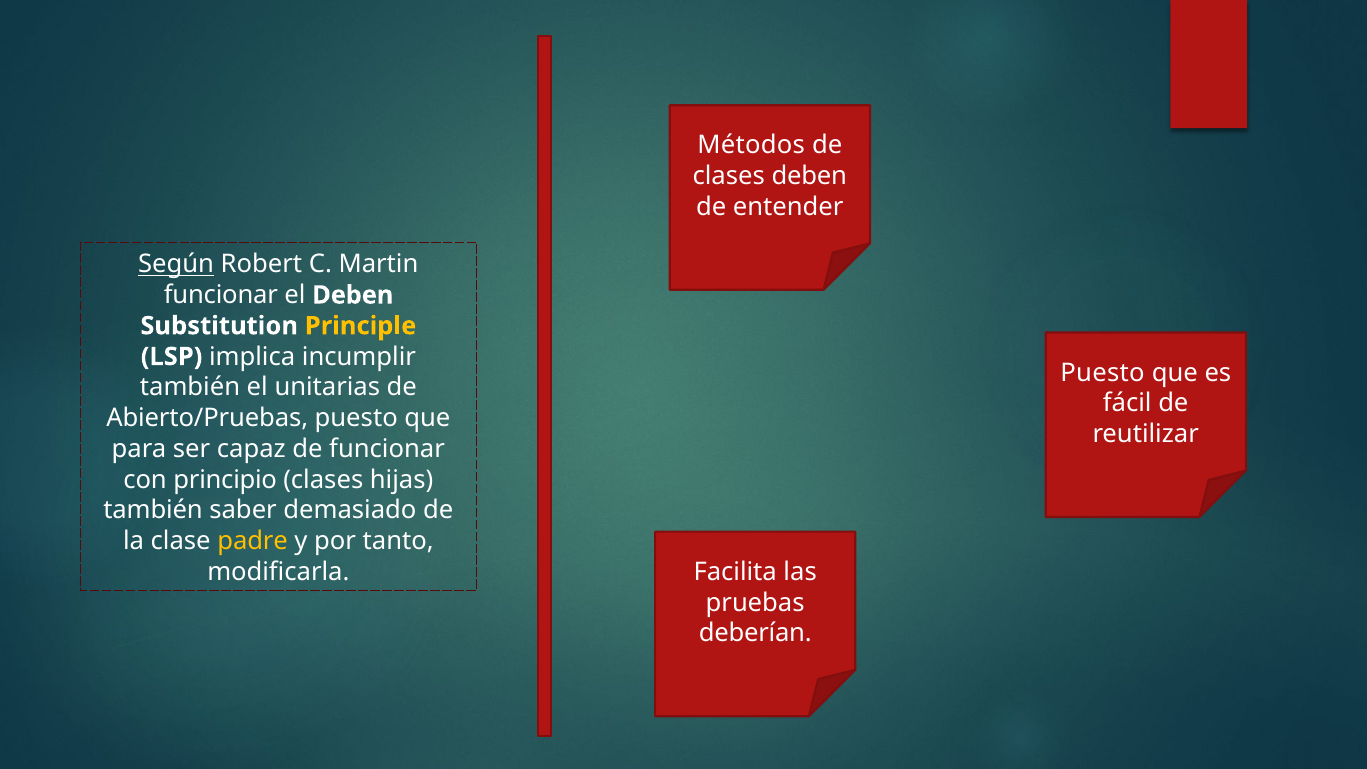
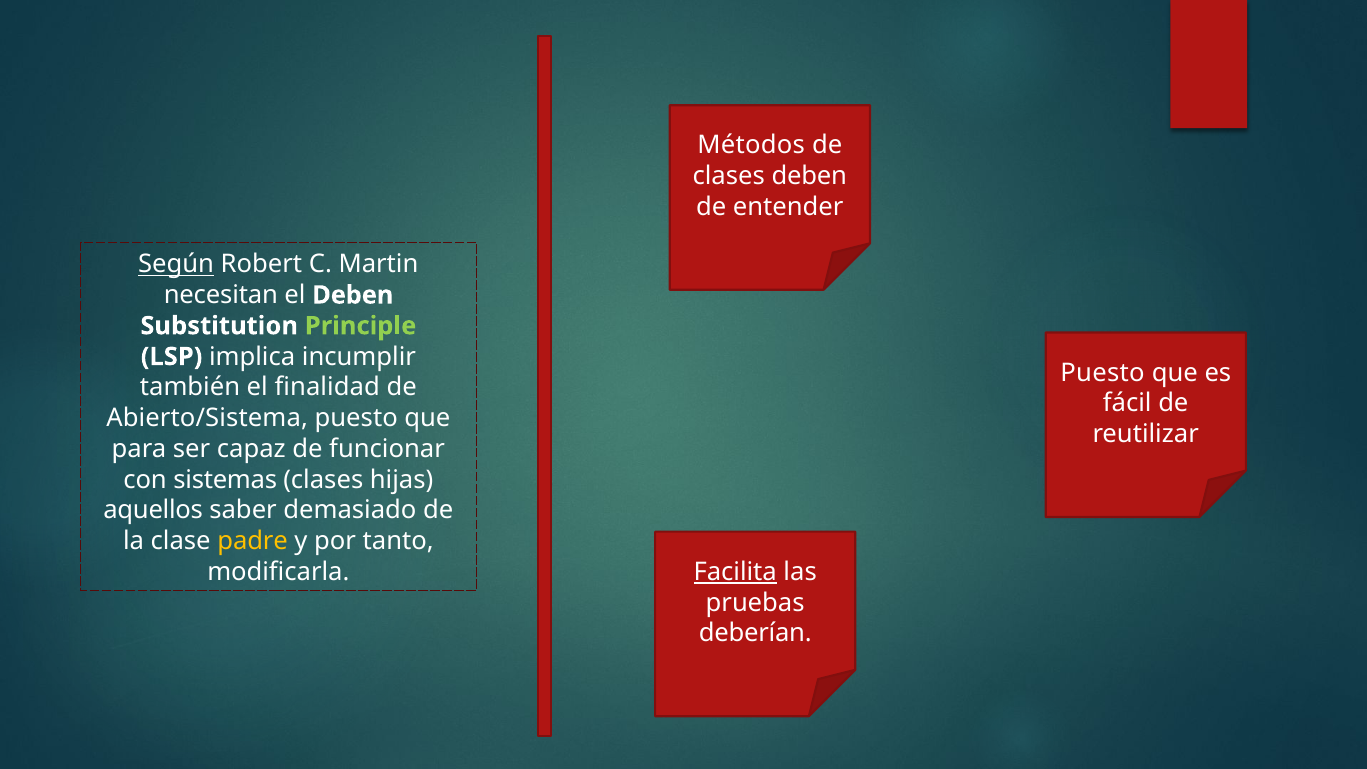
funcionar at (221, 295): funcionar -> necesitan
Principle colour: yellow -> light green
unitarias: unitarias -> finalidad
Abierto/Pruebas: Abierto/Pruebas -> Abierto/Sistema
principio: principio -> sistemas
también at (153, 510): también -> aquellos
Facilita underline: none -> present
